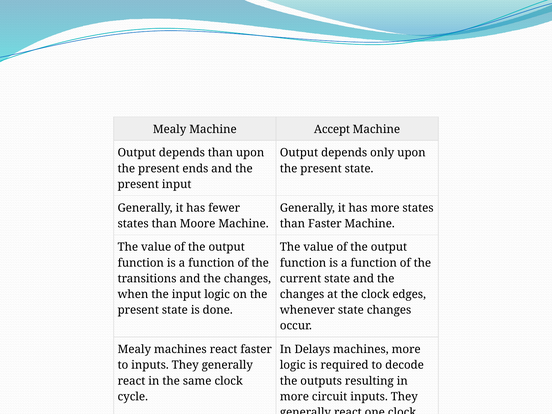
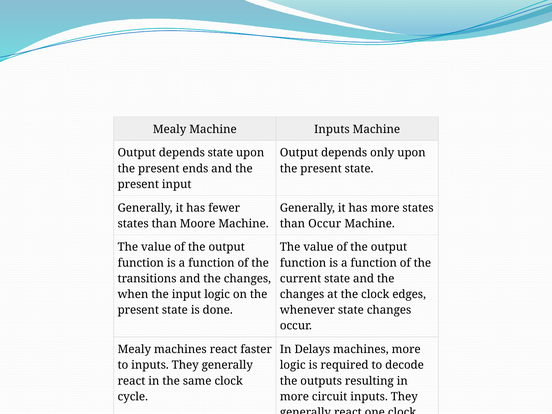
Machine Accept: Accept -> Inputs
depends than: than -> state
than Faster: Faster -> Occur
